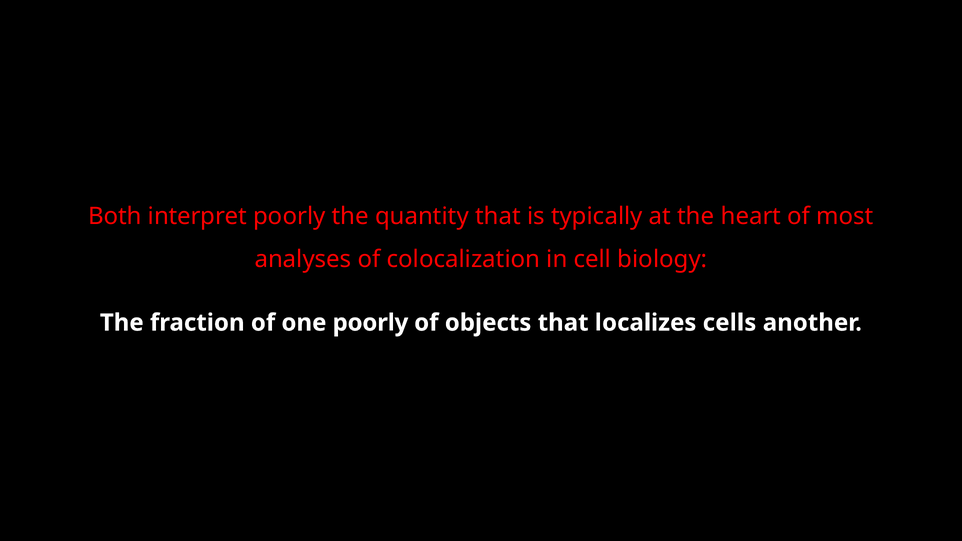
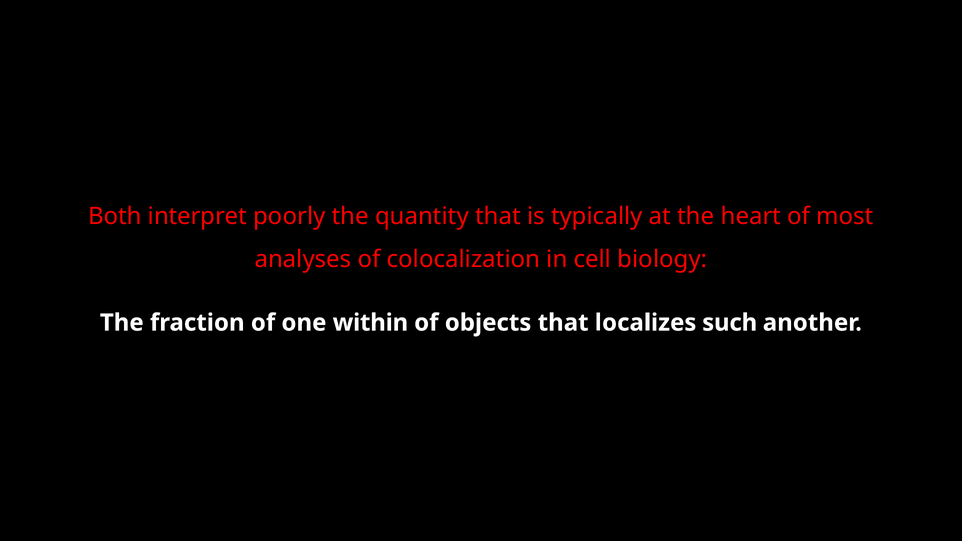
one poorly: poorly -> within
cells: cells -> such
